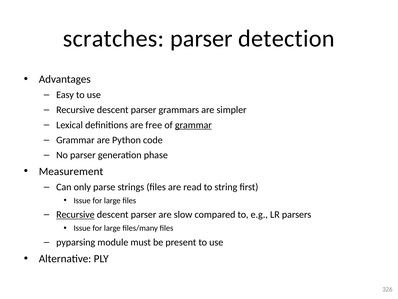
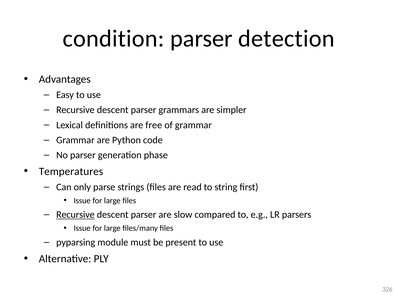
scratches: scratches -> condition
grammar at (193, 125) underline: present -> none
Measurement: Measurement -> Temperatures
